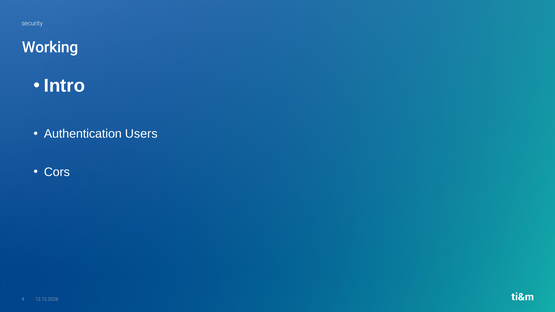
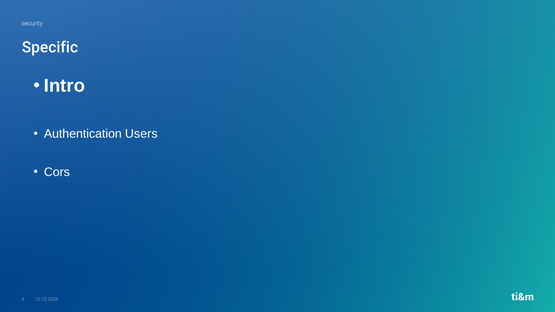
Working: Working -> Specific
